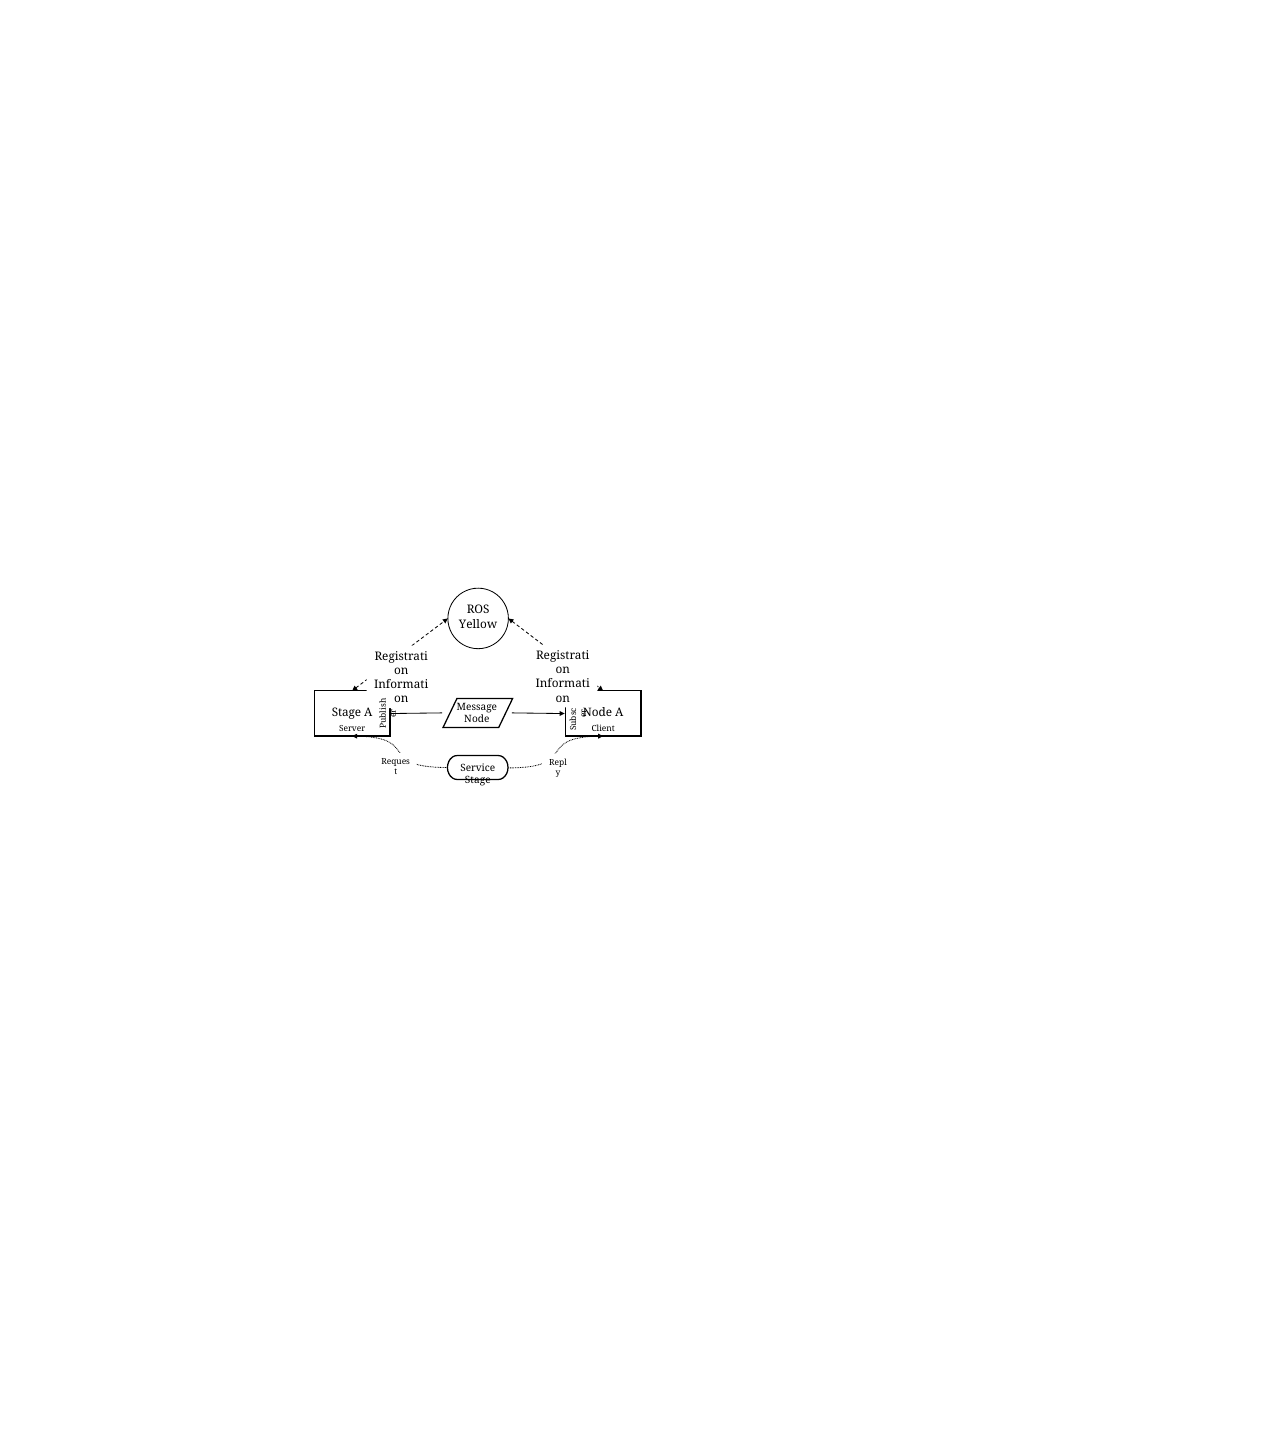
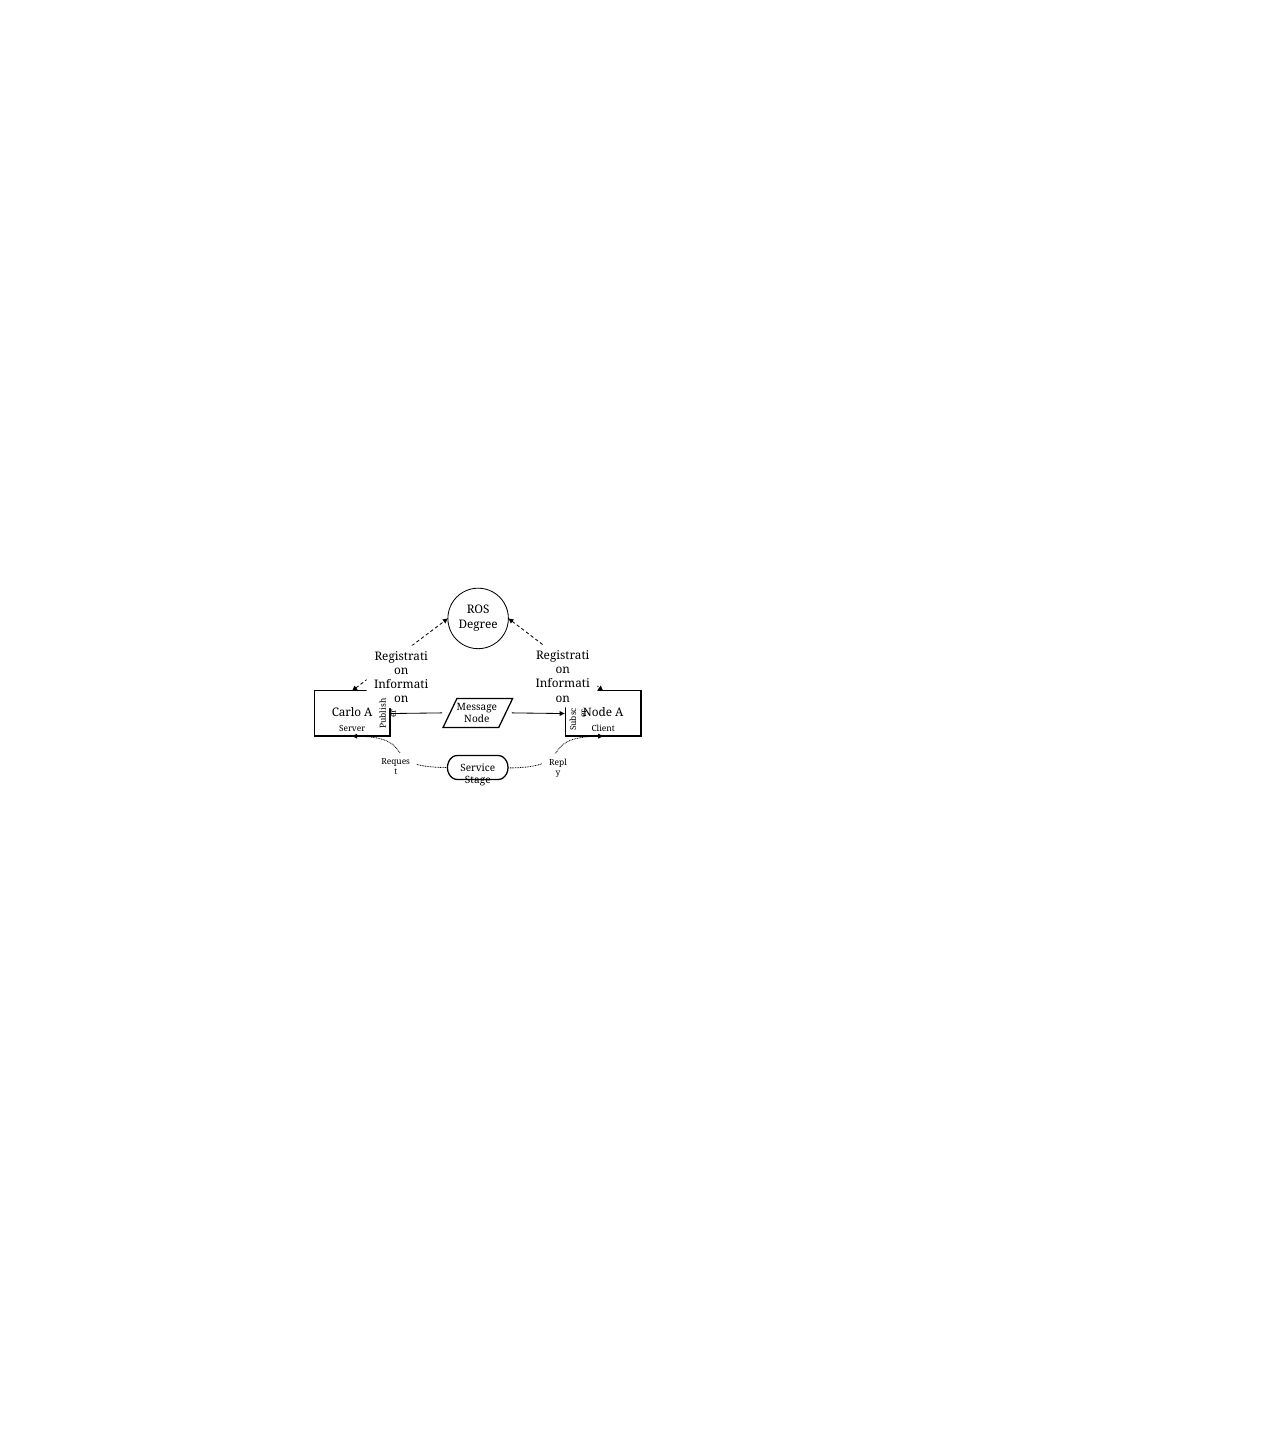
Yellow: Yellow -> Degree
Stage at (347, 713): Stage -> Carlo
